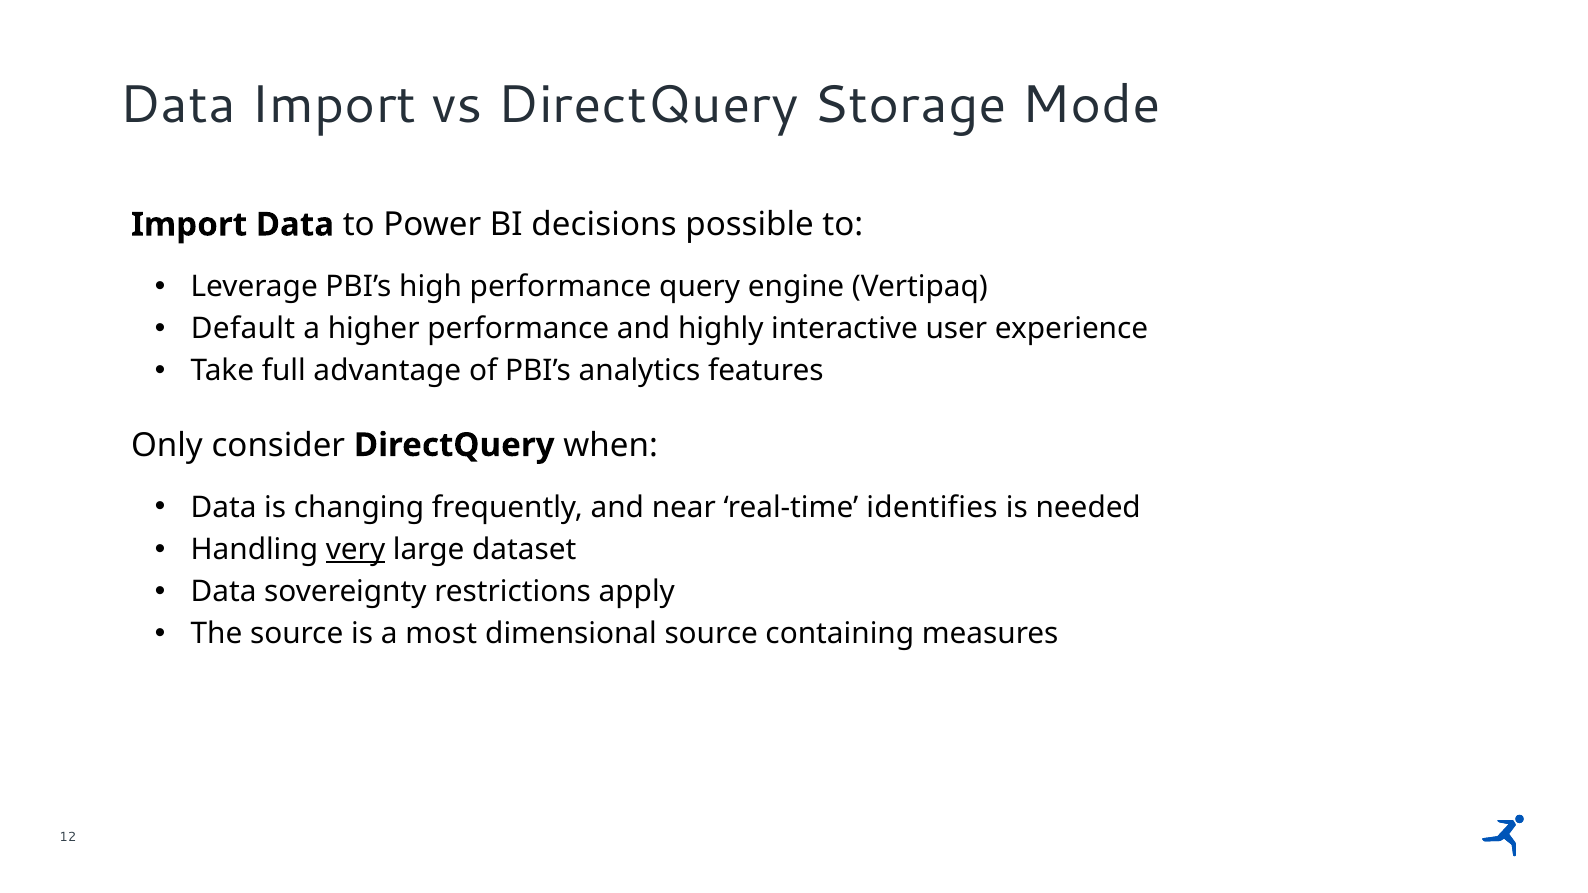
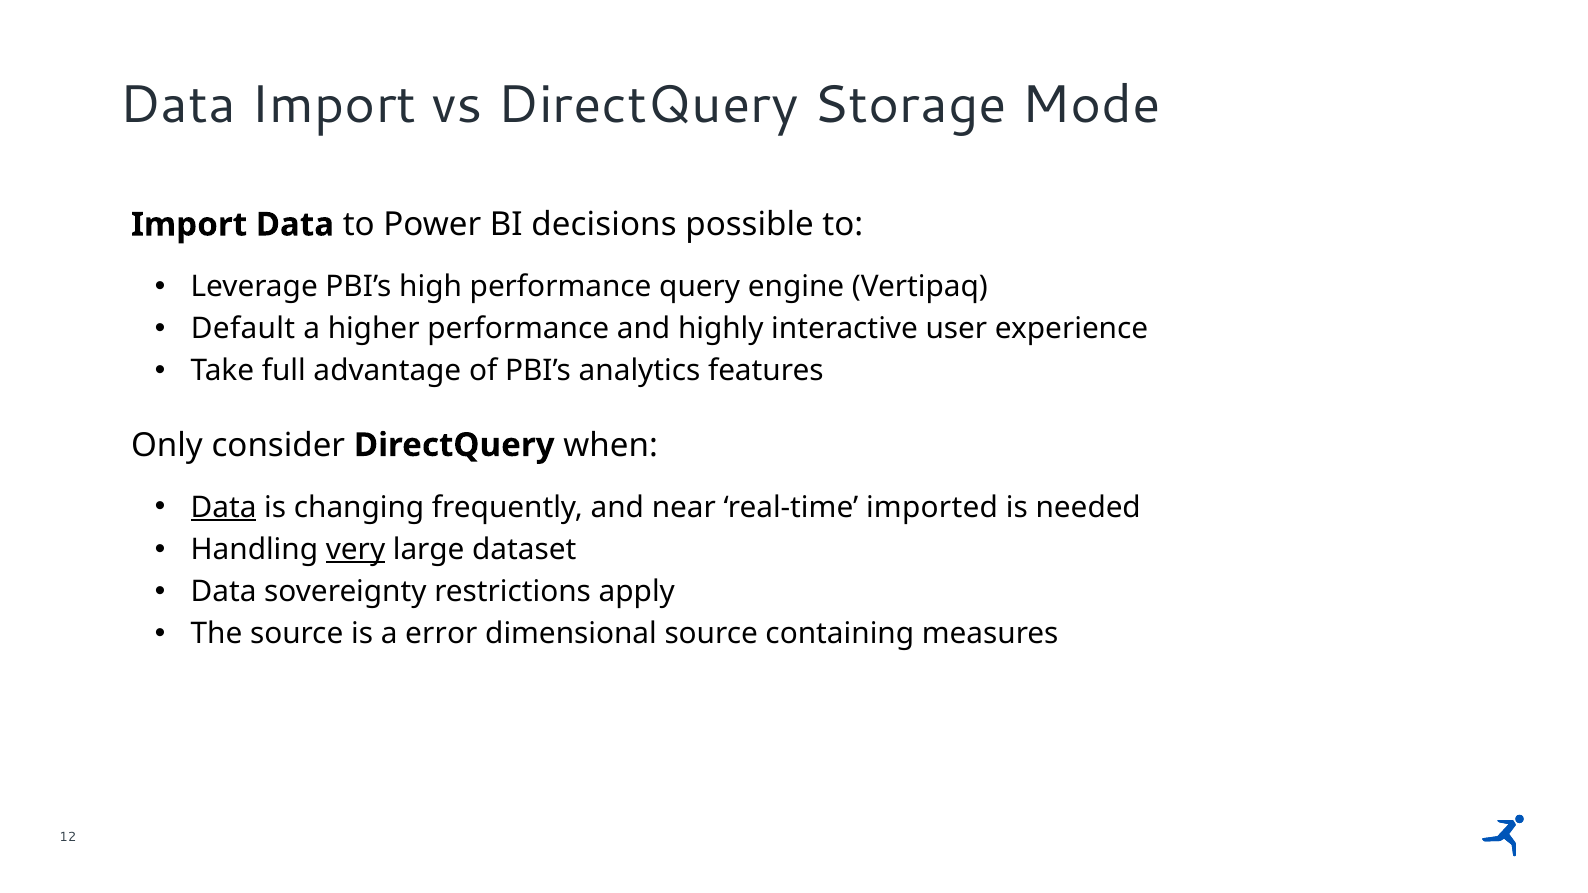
Data at (224, 507) underline: none -> present
identifies: identifies -> imported
most: most -> error
